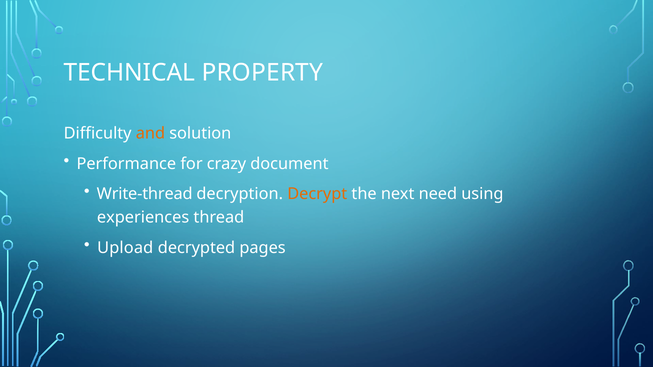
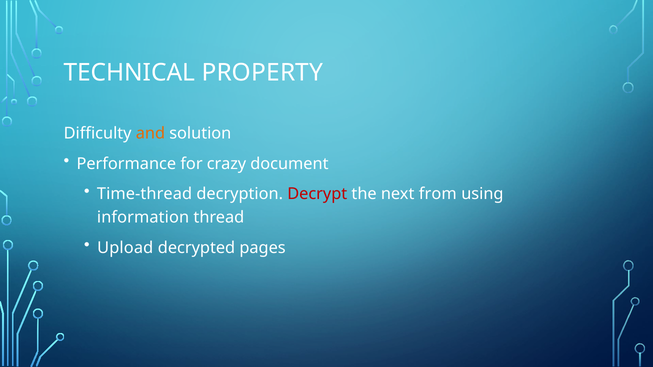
Write-thread: Write-thread -> Time-thread
Decrypt colour: orange -> red
need: need -> from
experiences: experiences -> information
